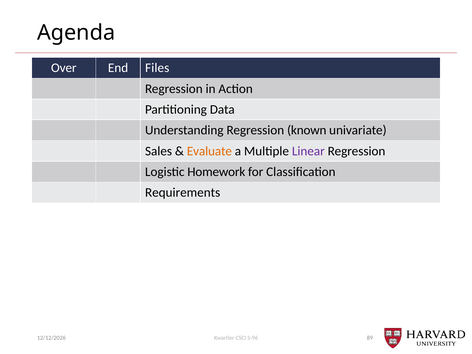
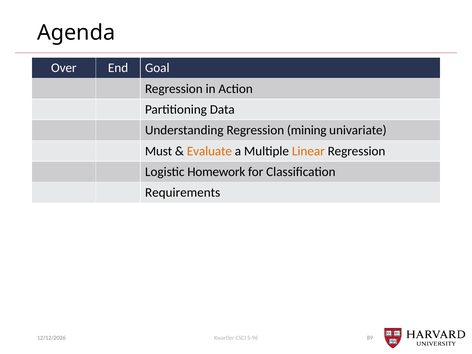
Files: Files -> Goal
known: known -> mining
Sales: Sales -> Must
Linear colour: purple -> orange
